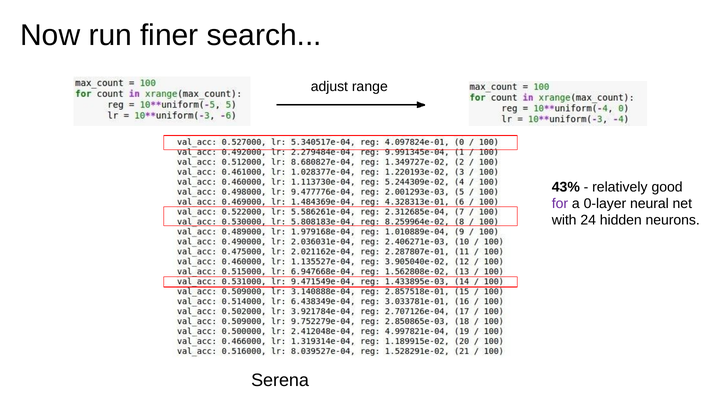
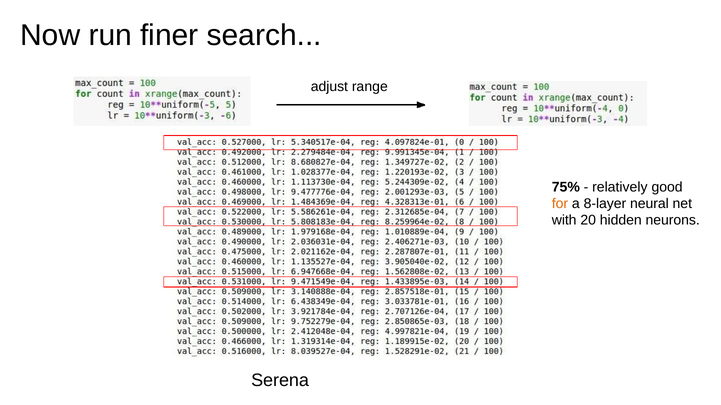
43%: 43% -> 75%
for colour: purple -> orange
0-layer: 0-layer -> 8-layer
24: 24 -> 20
